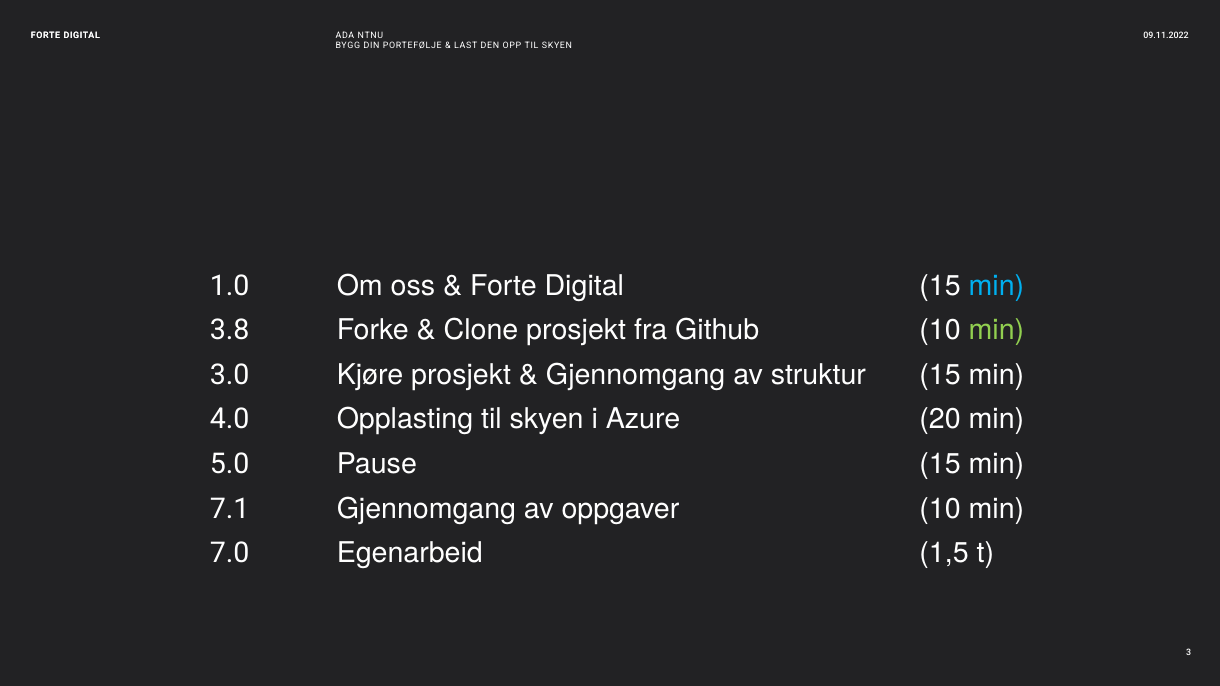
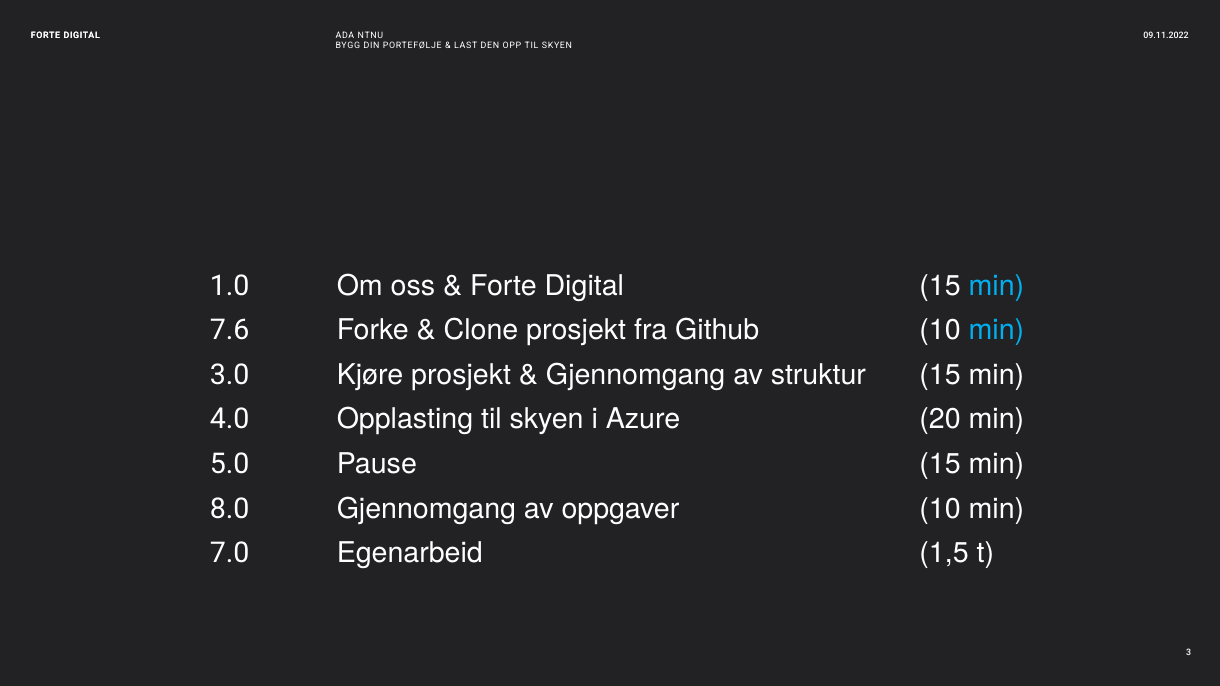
3.8: 3.8 -> 7.6
min at (996, 330) colour: light green -> light blue
7.1: 7.1 -> 8.0
